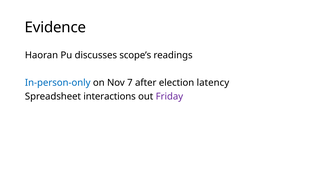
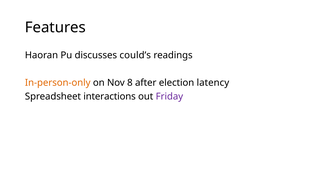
Evidence: Evidence -> Features
scope’s: scope’s -> could’s
In-person-only colour: blue -> orange
7: 7 -> 8
